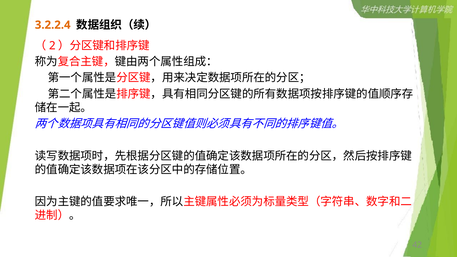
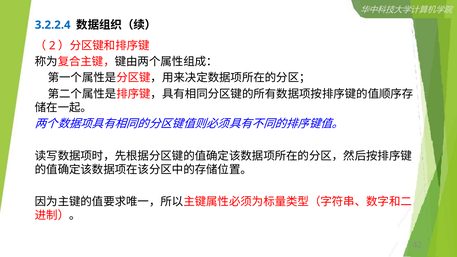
3.2.2.4 colour: orange -> blue
